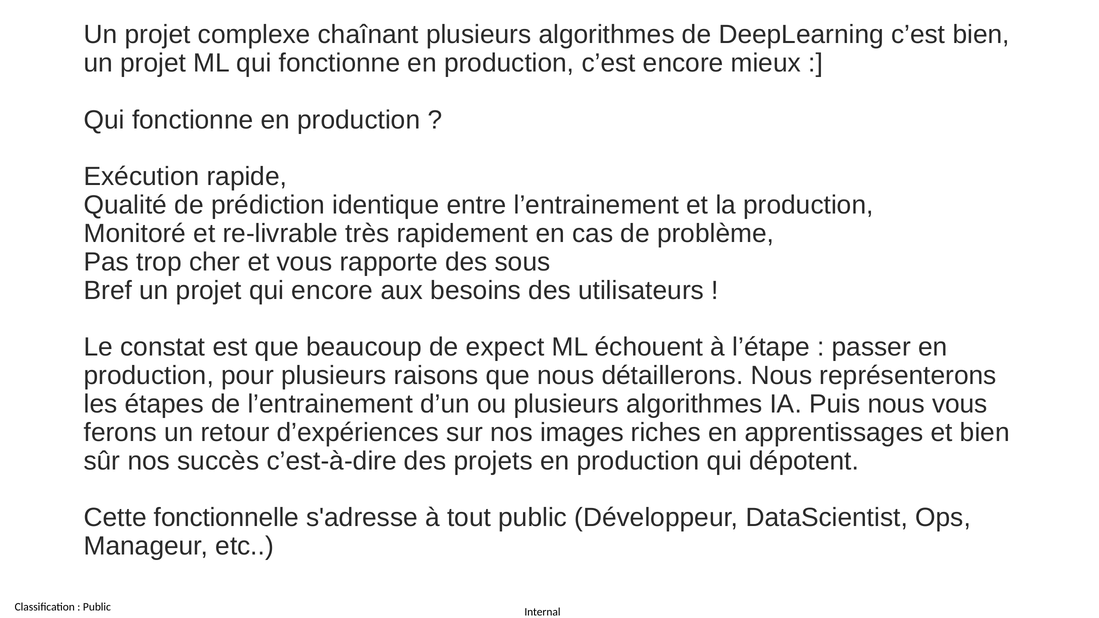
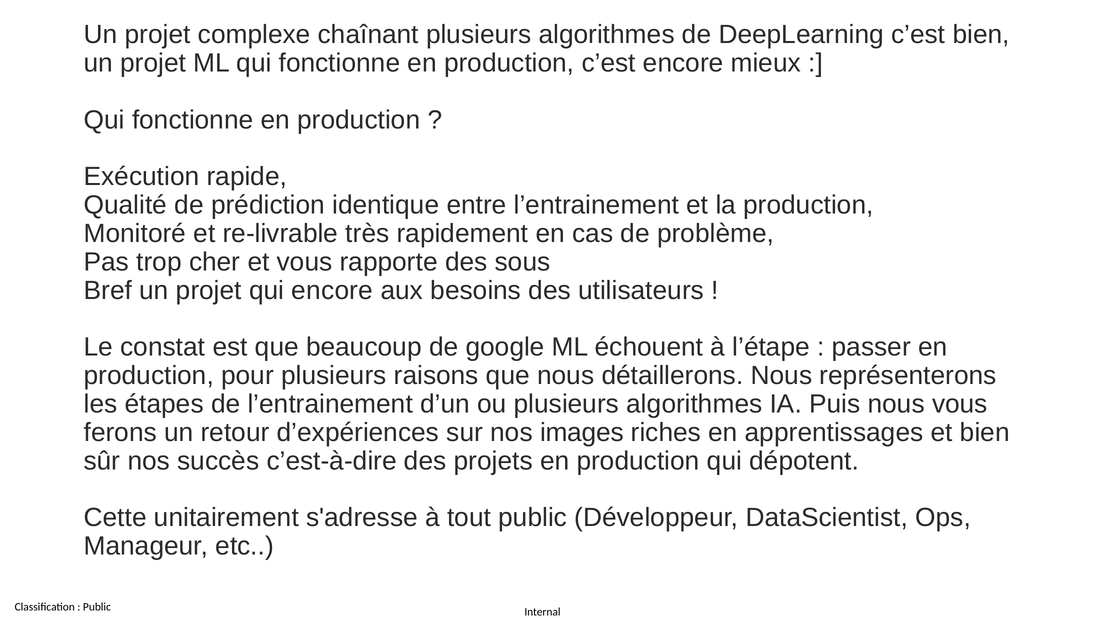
expect: expect -> google
fonctionnelle: fonctionnelle -> unitairement
